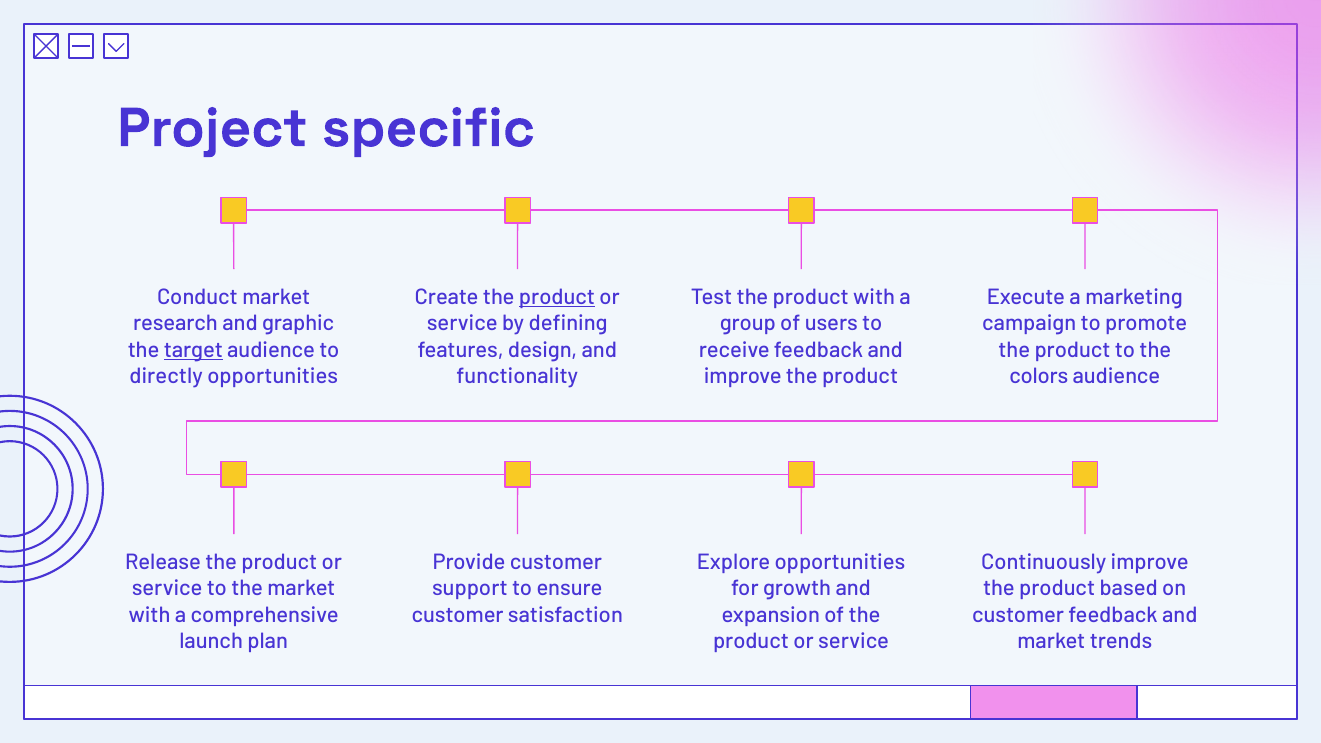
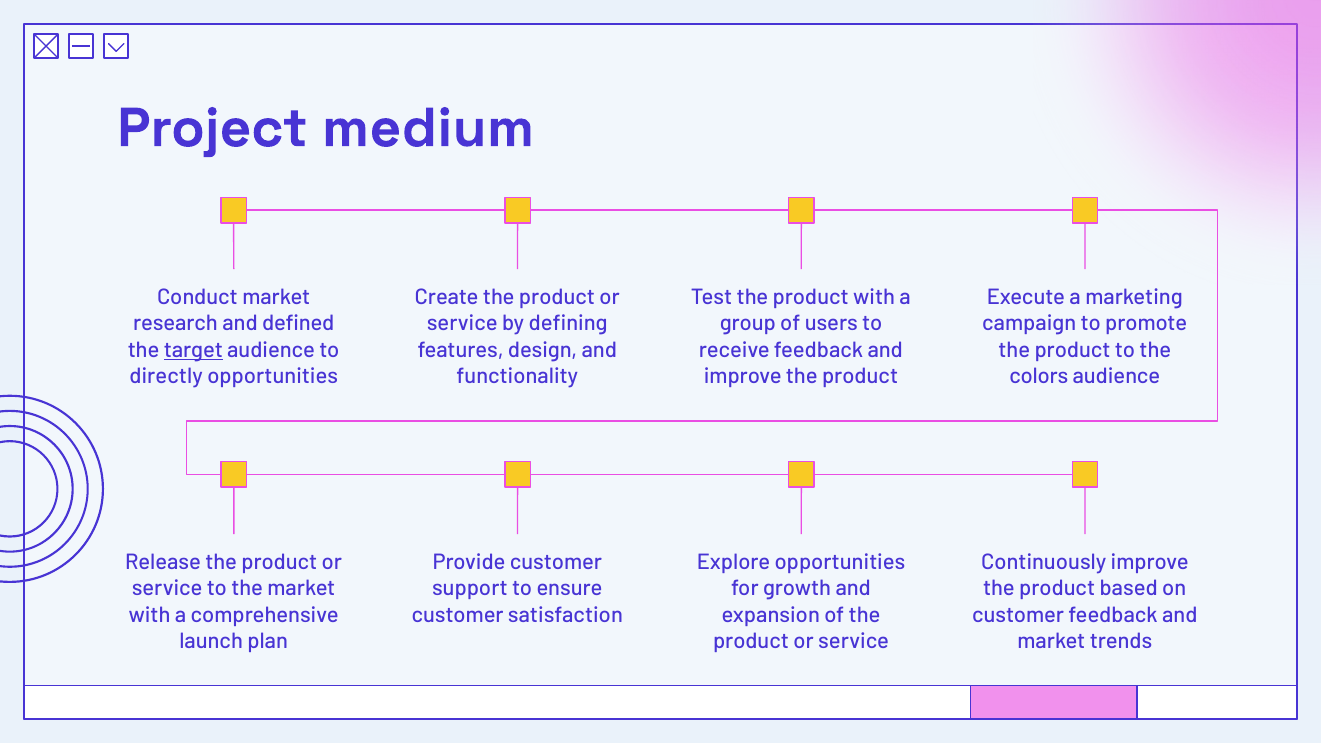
specific: specific -> medium
product at (557, 297) underline: present -> none
graphic: graphic -> defined
